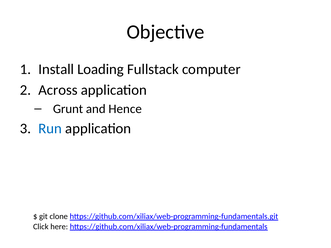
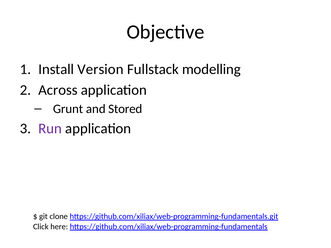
Loading: Loading -> Version
computer: computer -> modelling
Hence: Hence -> Stored
Run colour: blue -> purple
